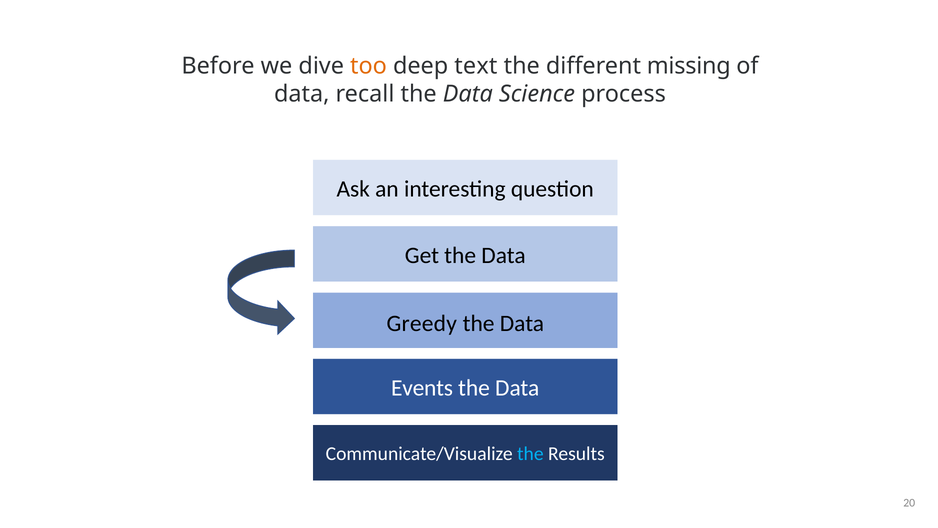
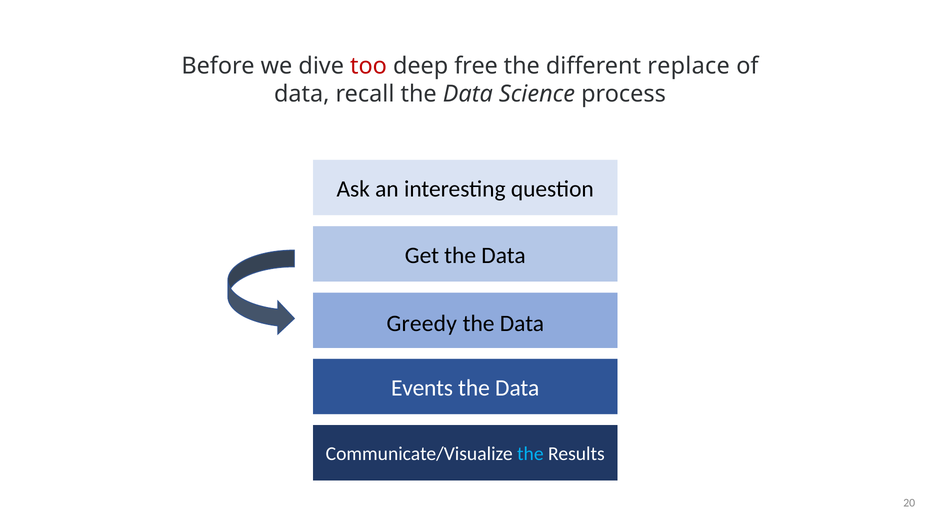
too colour: orange -> red
text: text -> free
missing: missing -> replace
